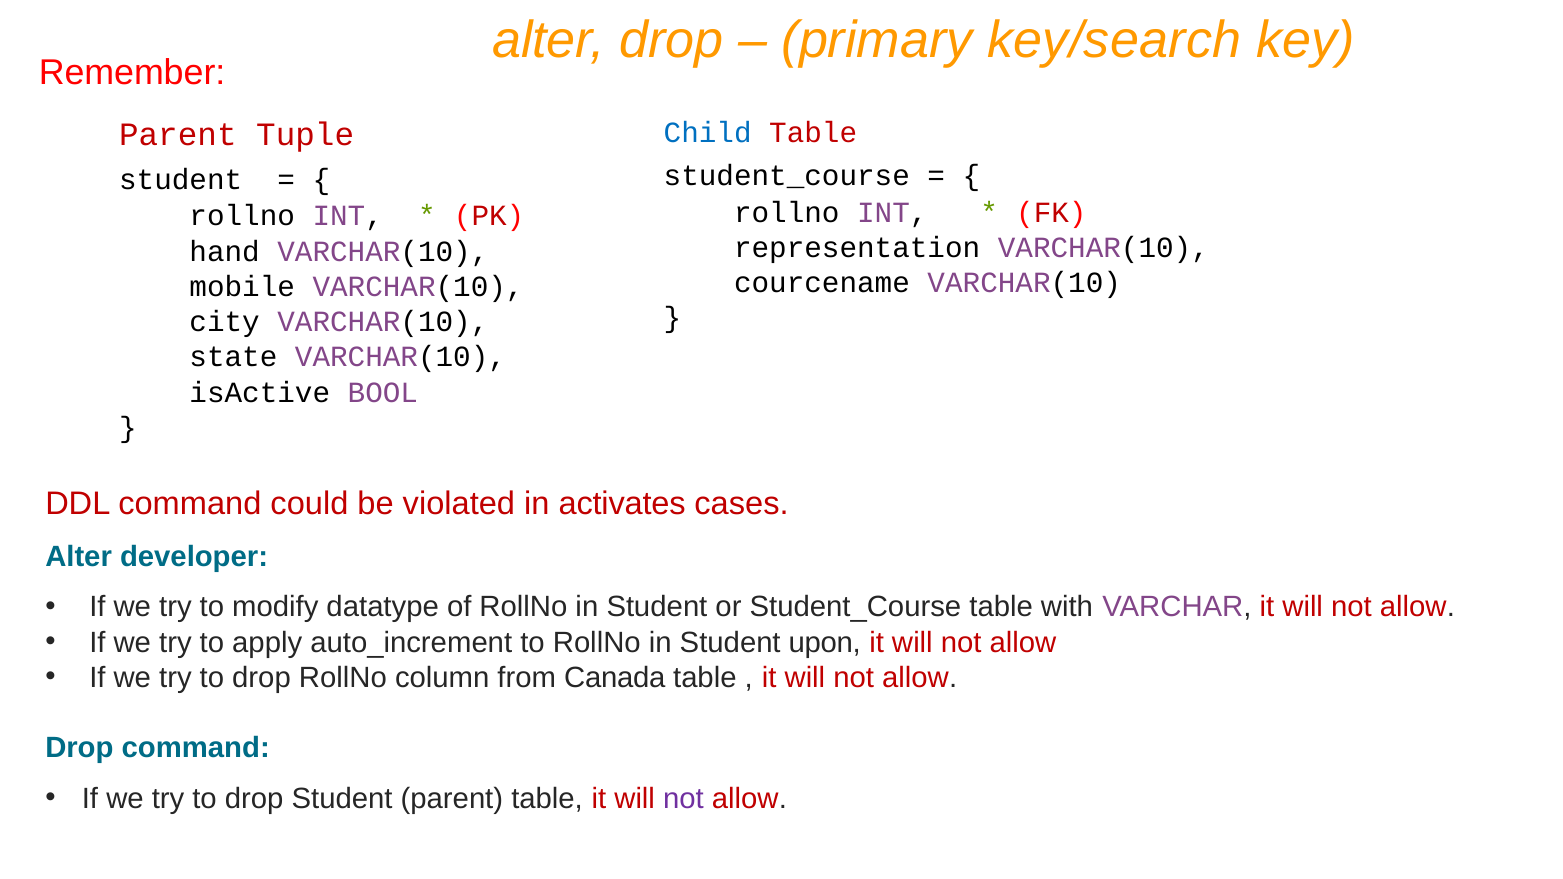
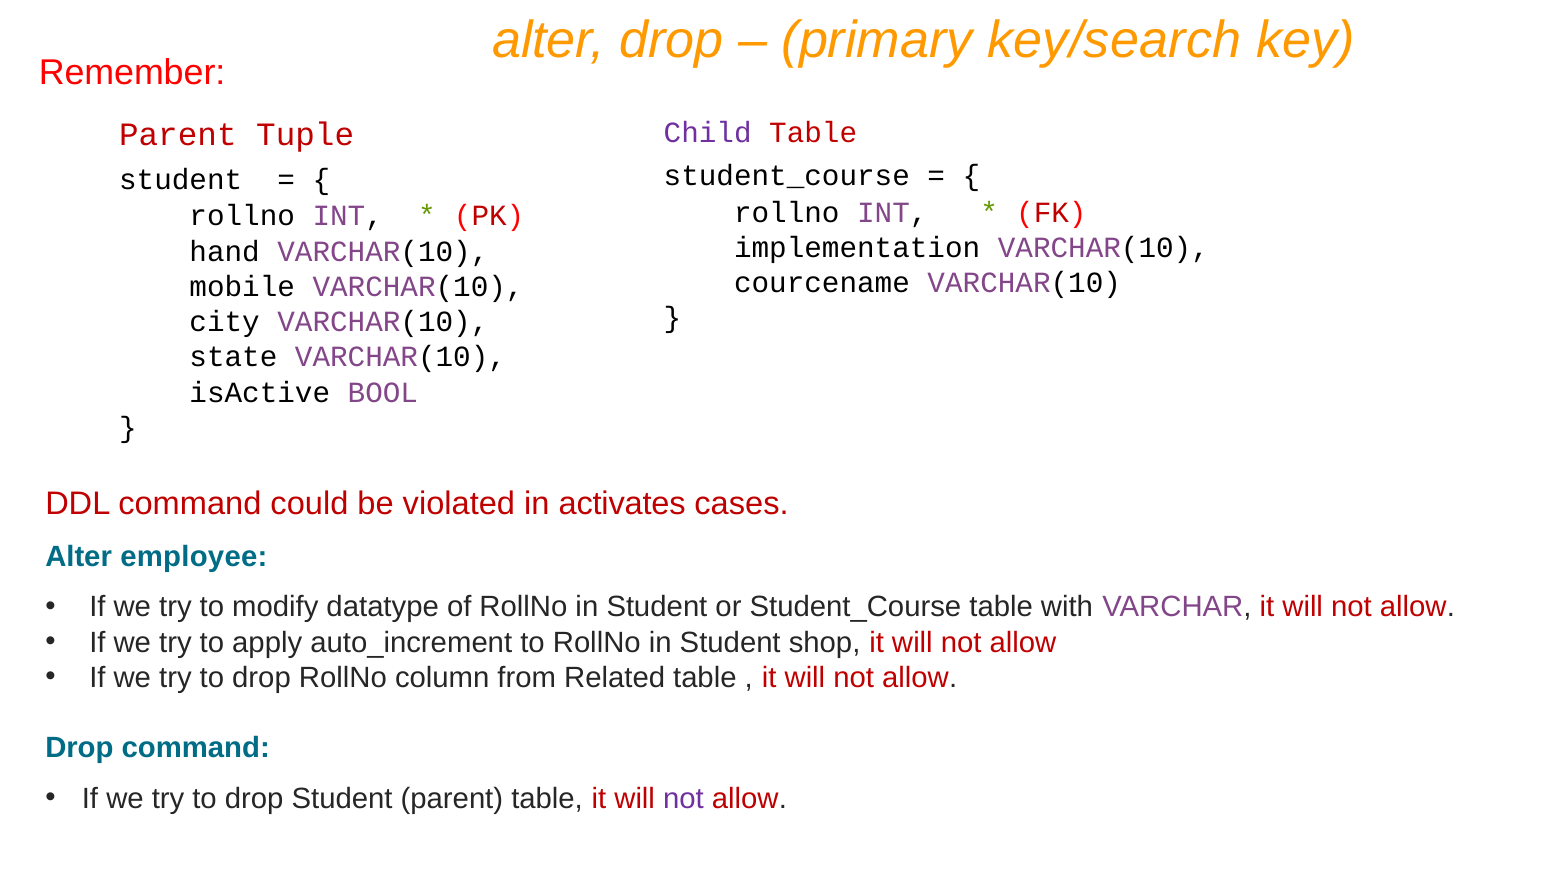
Child colour: blue -> purple
representation: representation -> implementation
developer: developer -> employee
upon: upon -> shop
Canada: Canada -> Related
